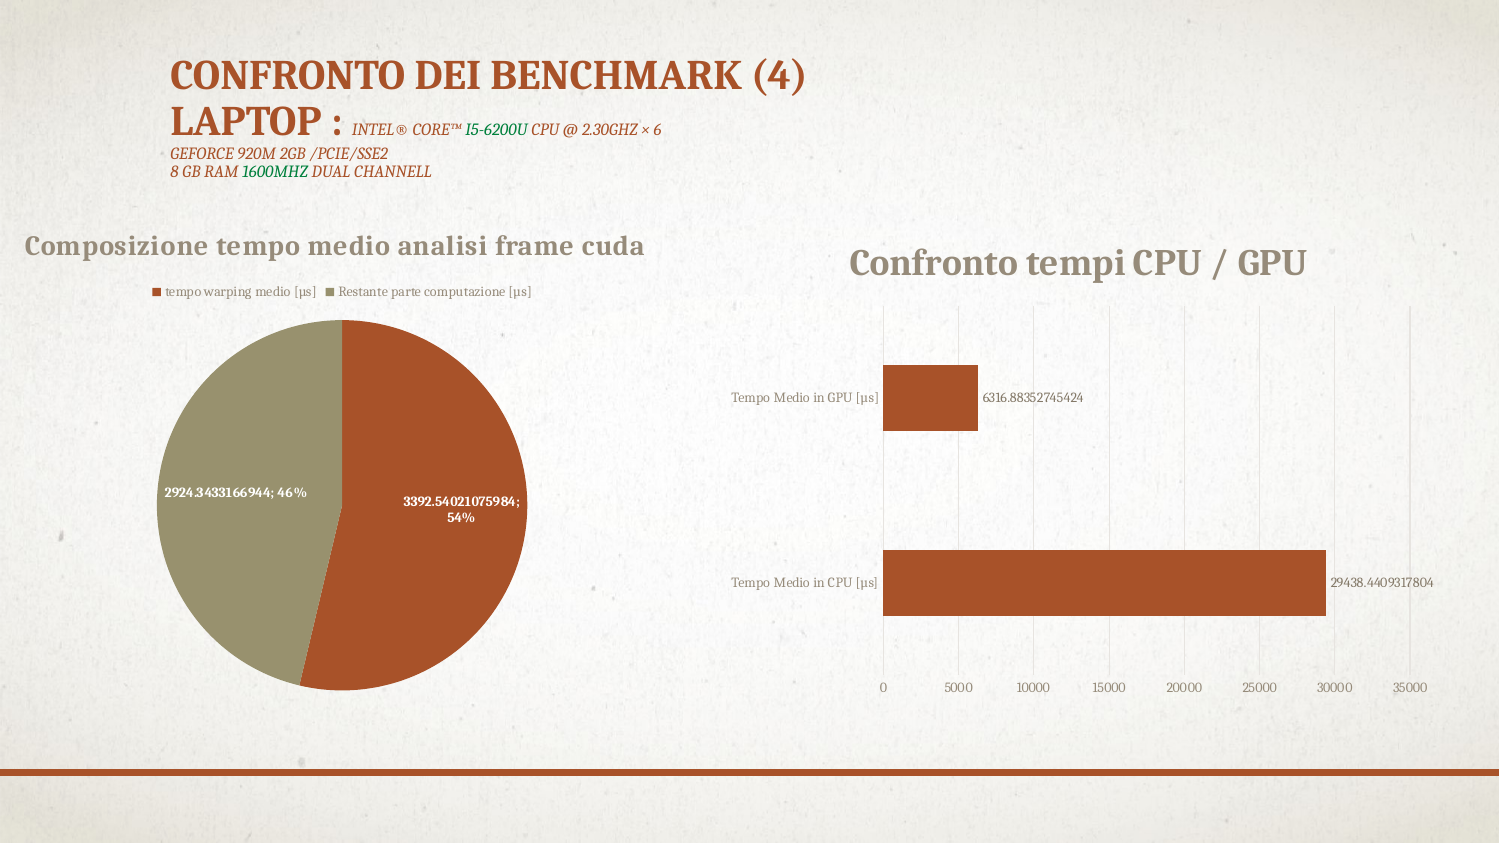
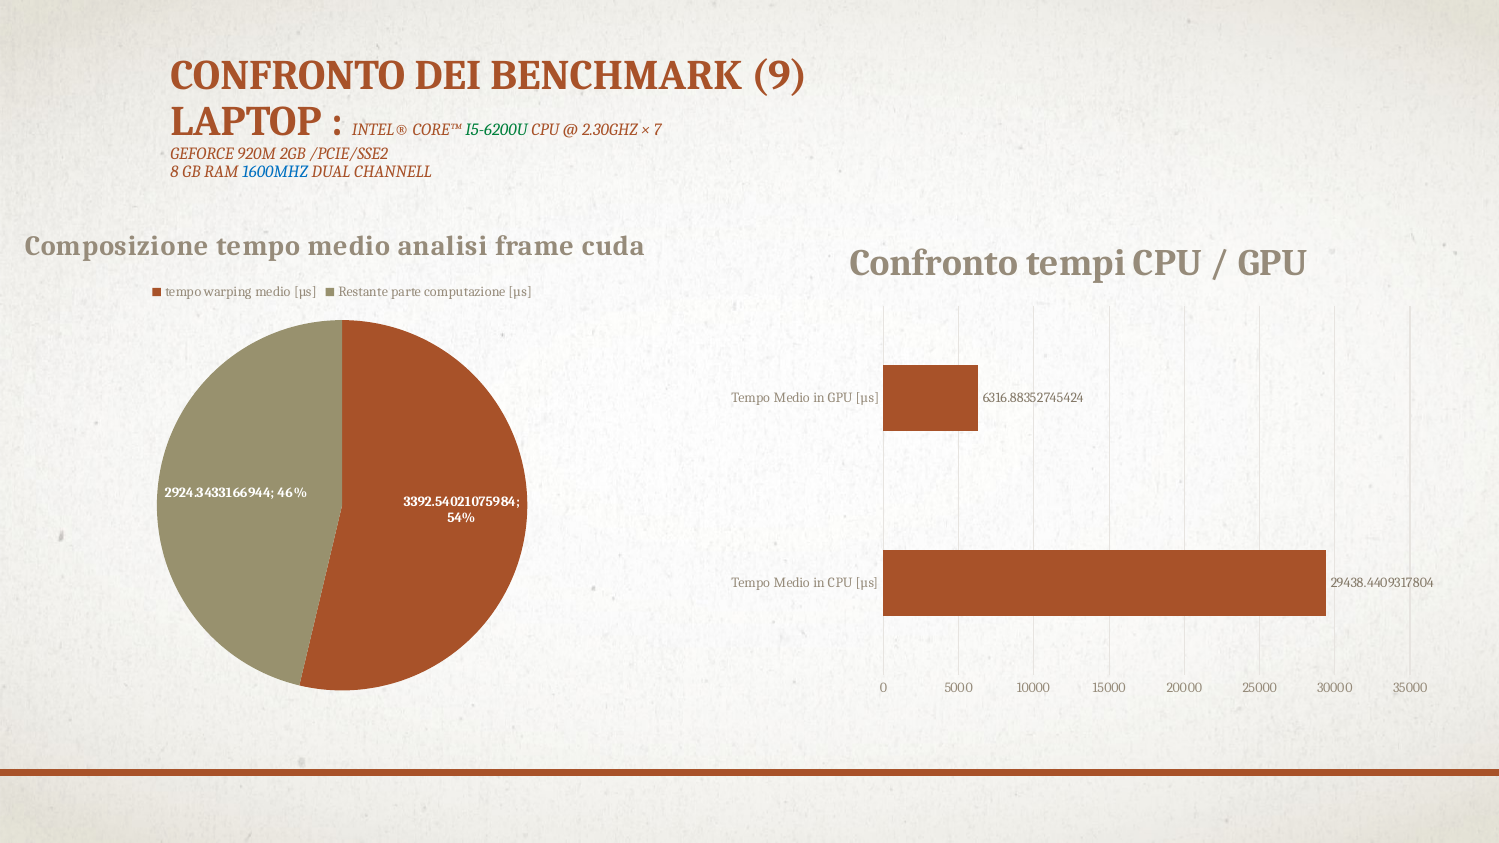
4: 4 -> 9
6: 6 -> 7
1600MHZ colour: green -> blue
